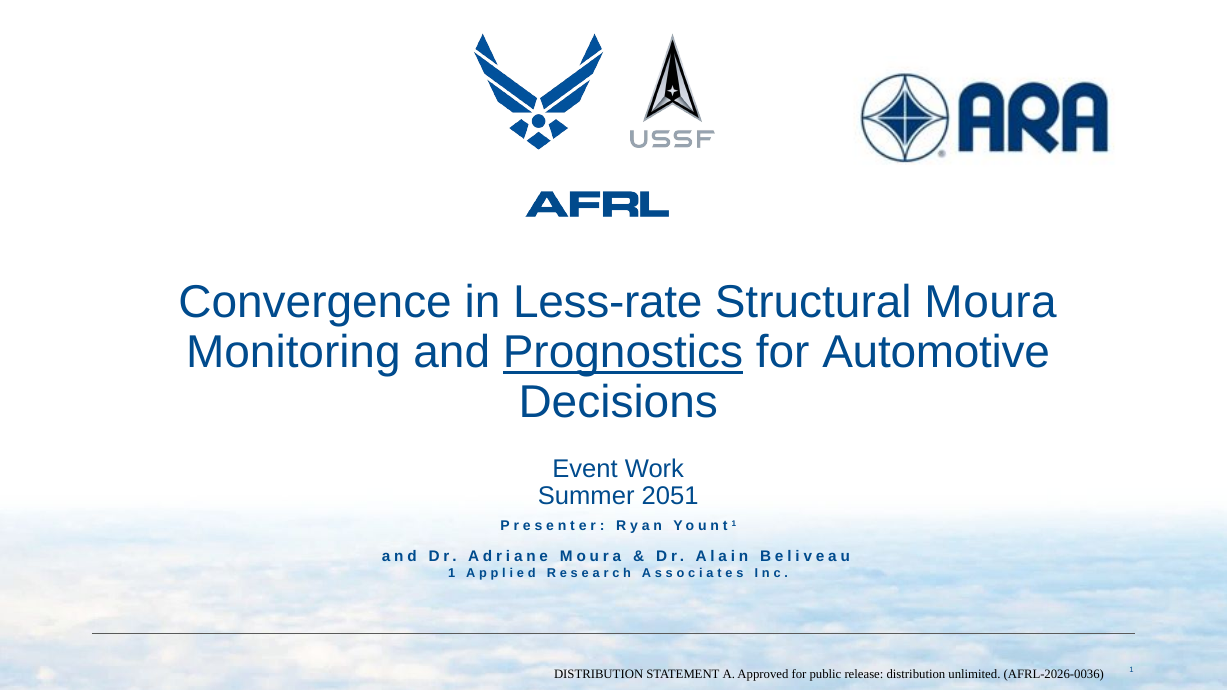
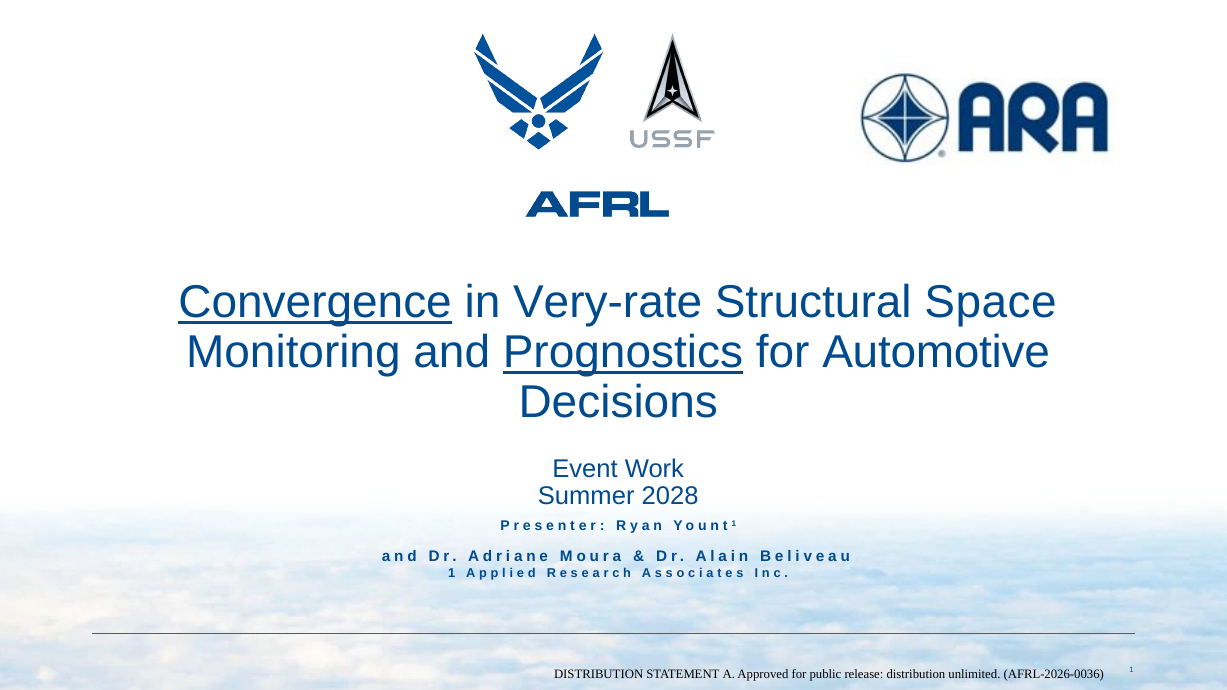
Convergence underline: none -> present
Less-rate: Less-rate -> Very-rate
Moura: Moura -> Space
2051: 2051 -> 2028
